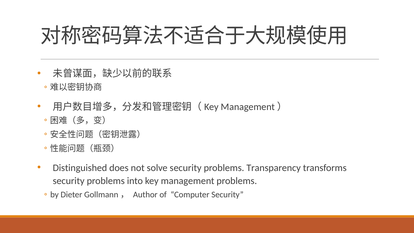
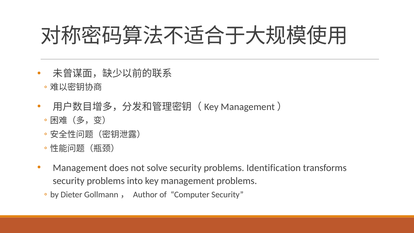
Distinguished at (80, 168): Distinguished -> Management
Transparency: Transparency -> Identification
